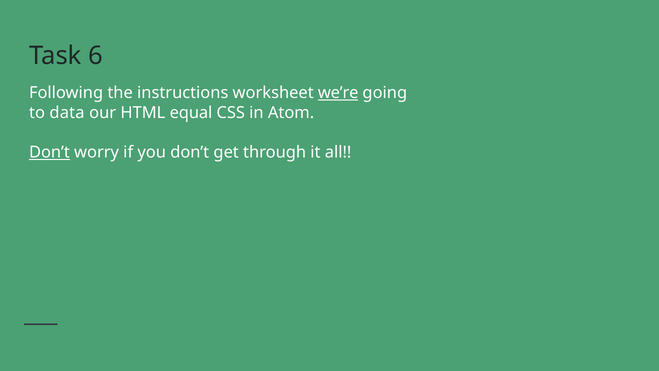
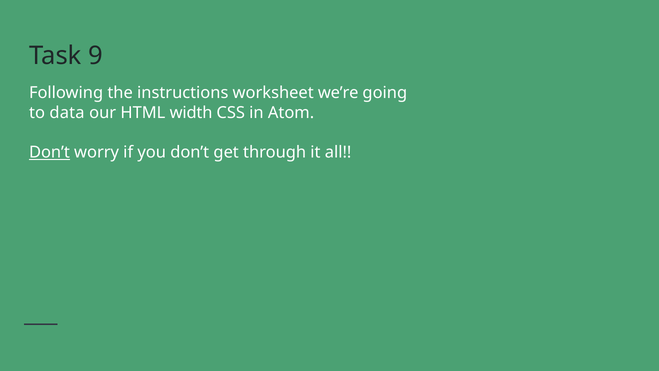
6: 6 -> 9
we’re underline: present -> none
equal: equal -> width
